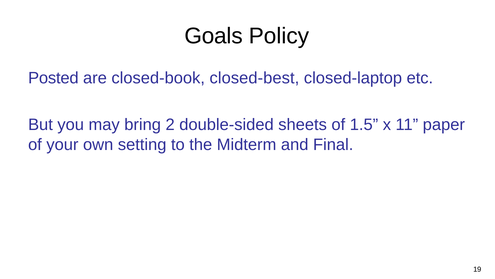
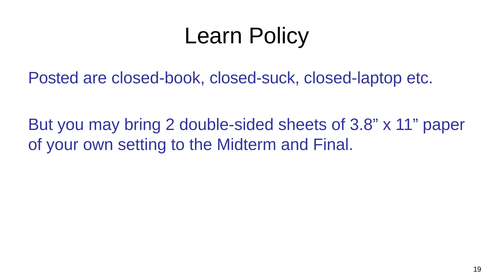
Goals: Goals -> Learn
closed-best: closed-best -> closed-suck
1.5: 1.5 -> 3.8
